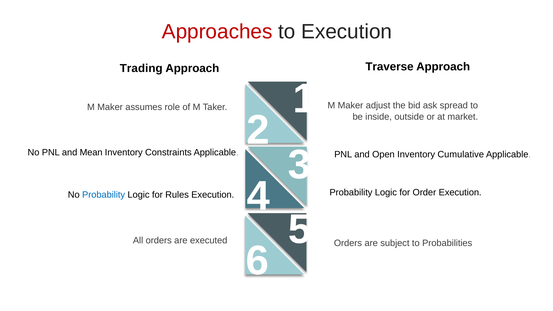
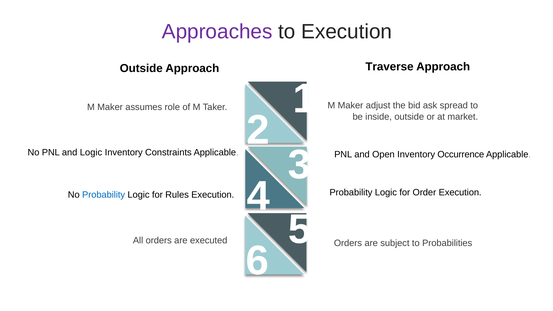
Approaches colour: red -> purple
Trading at (141, 68): Trading -> Outside
and Mean: Mean -> Logic
Cumulative: Cumulative -> Occurrence
